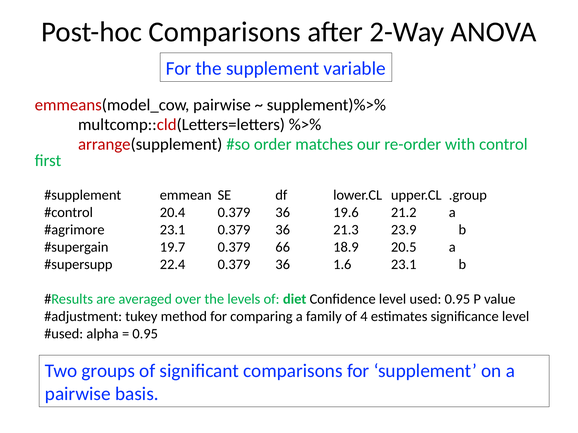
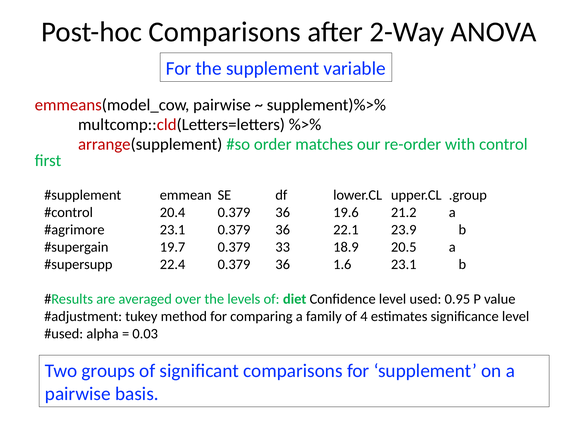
21.3: 21.3 -> 22.1
66: 66 -> 33
0.95 at (145, 334): 0.95 -> 0.03
